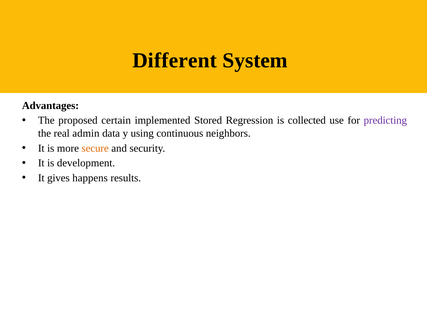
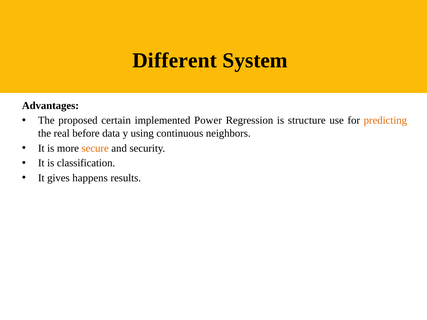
Stored: Stored -> Power
collected: collected -> structure
predicting colour: purple -> orange
admin: admin -> before
development: development -> classification
